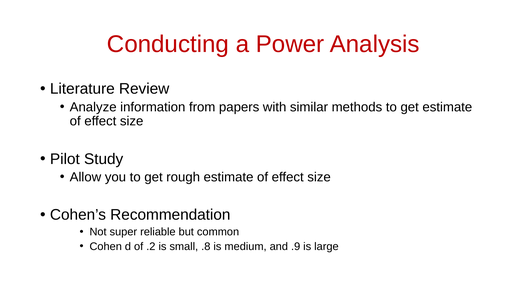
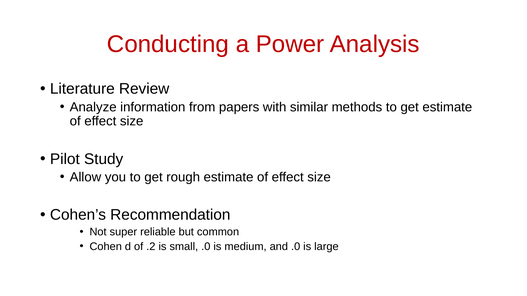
small .8: .8 -> .0
and .9: .9 -> .0
